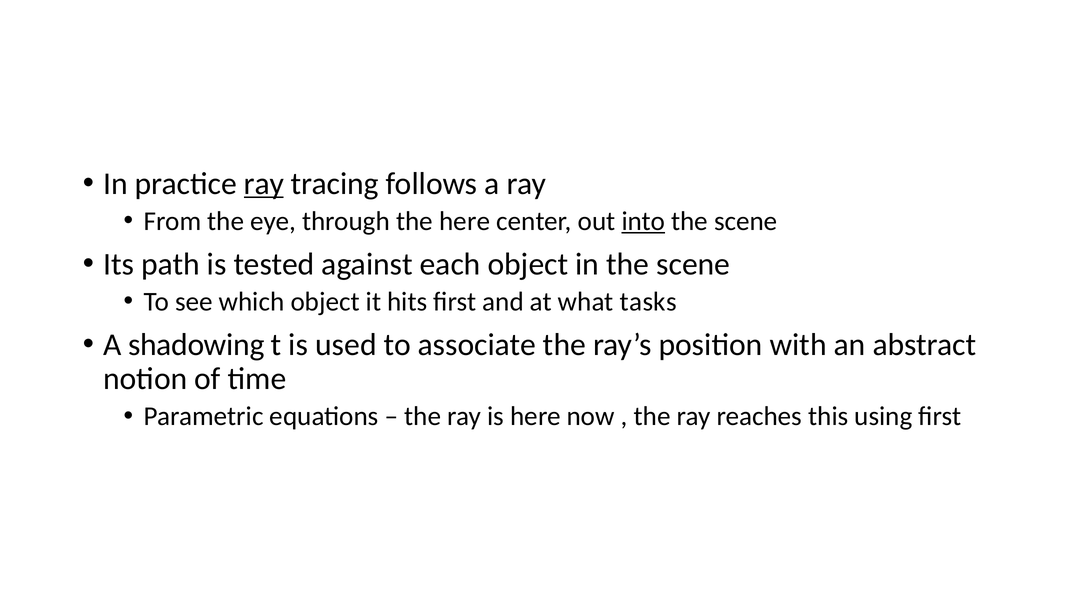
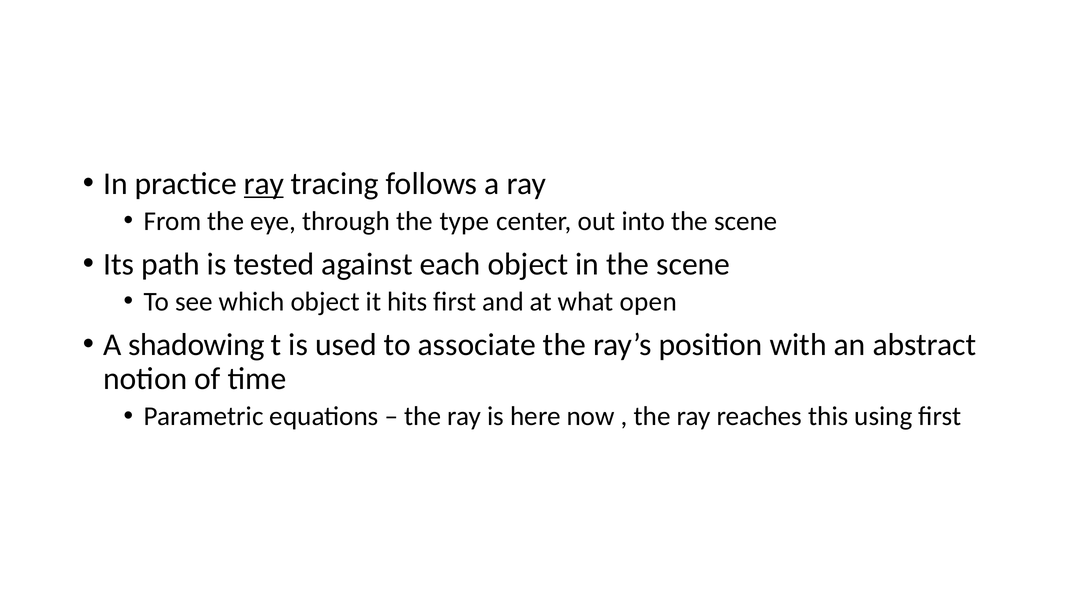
the here: here -> type
into underline: present -> none
tasks: tasks -> open
